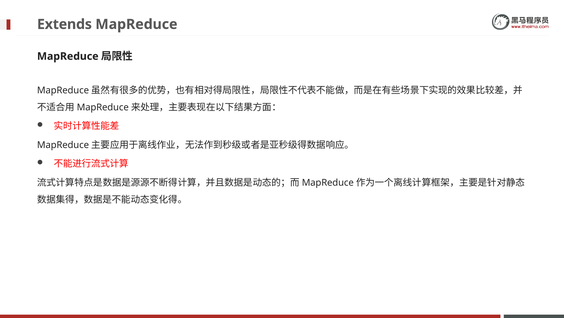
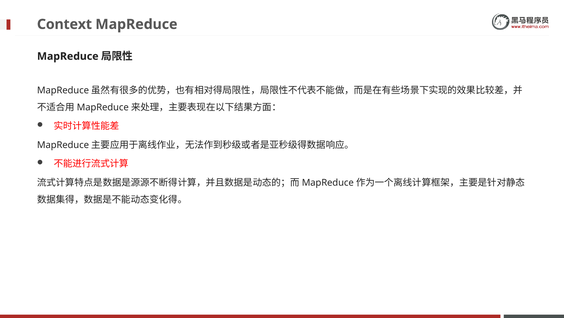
Extends: Extends -> Context
